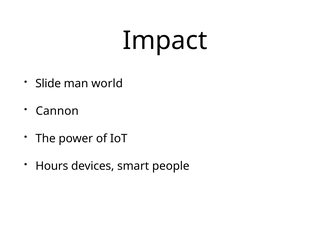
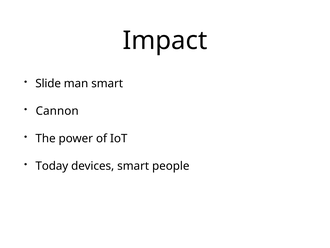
man world: world -> smart
Hours: Hours -> Today
